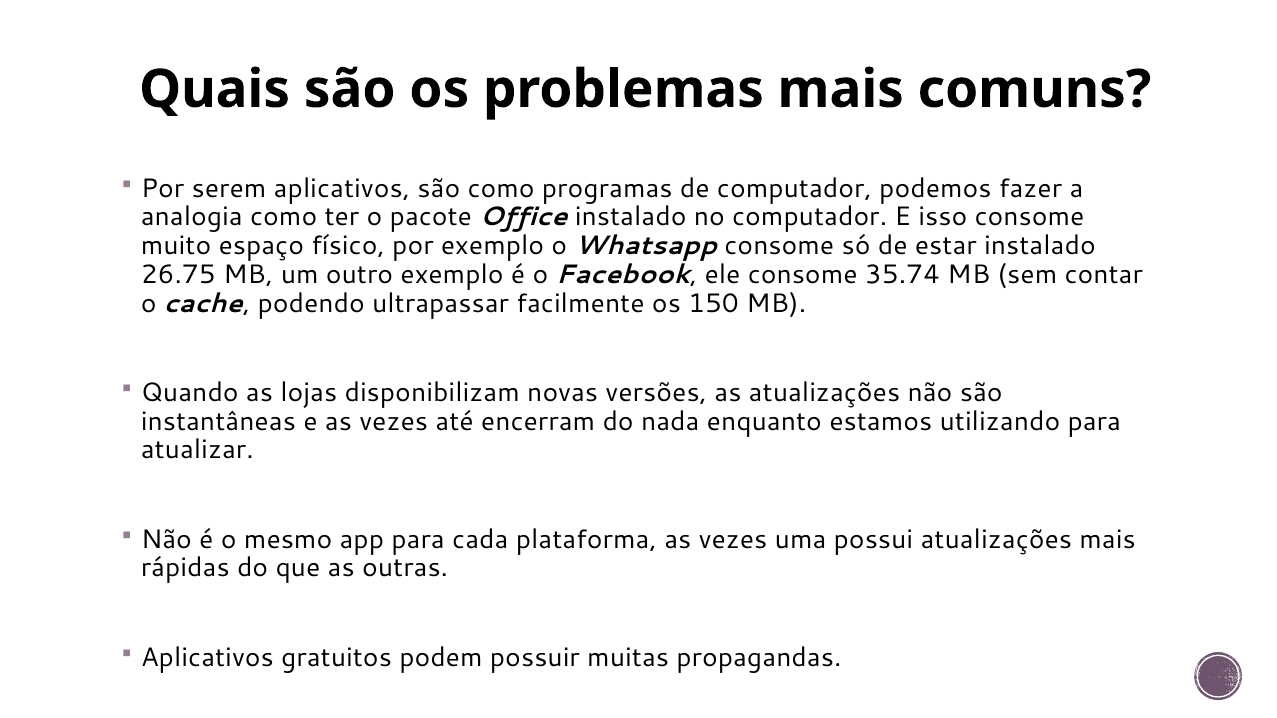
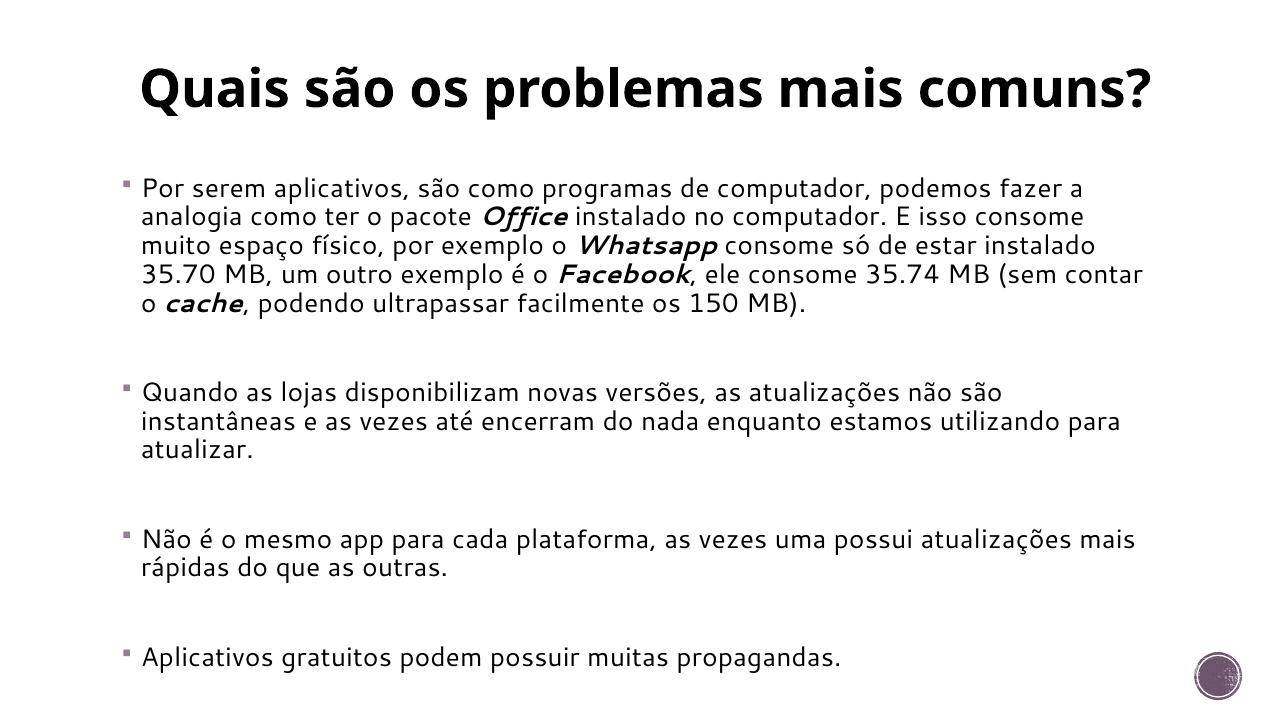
26.75: 26.75 -> 35.70
